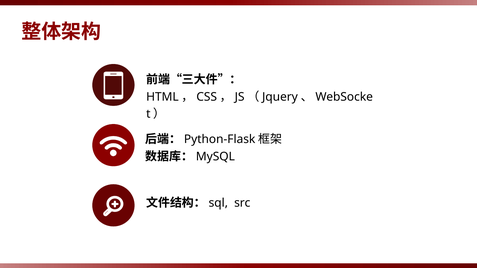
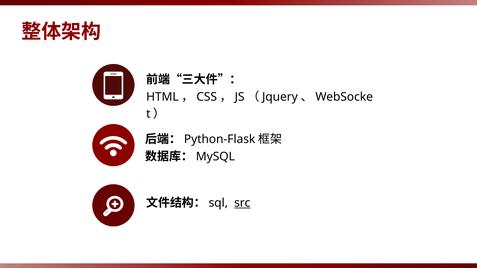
src underline: none -> present
